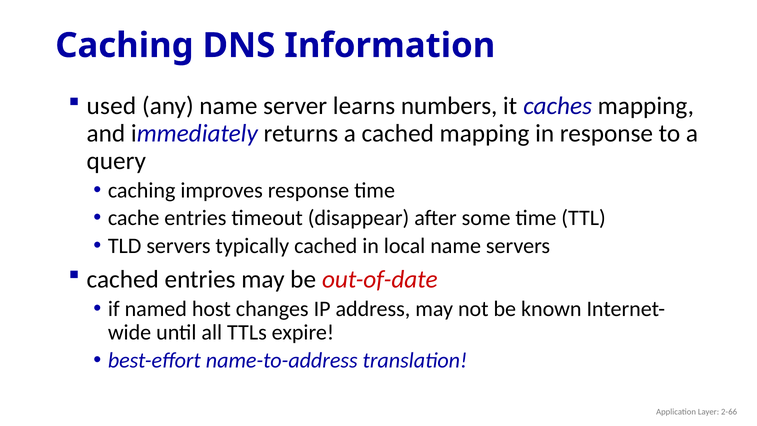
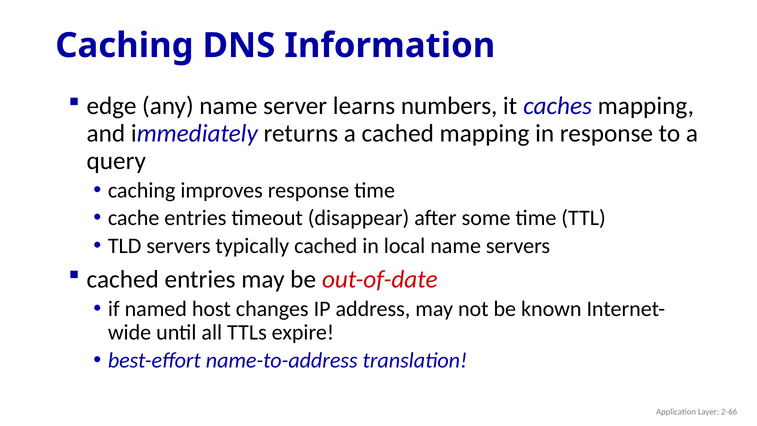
used: used -> edge
